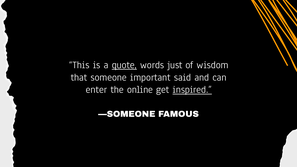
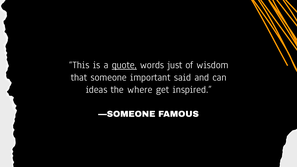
enter: enter -> ideas
online: online -> where
inspired underline: present -> none
